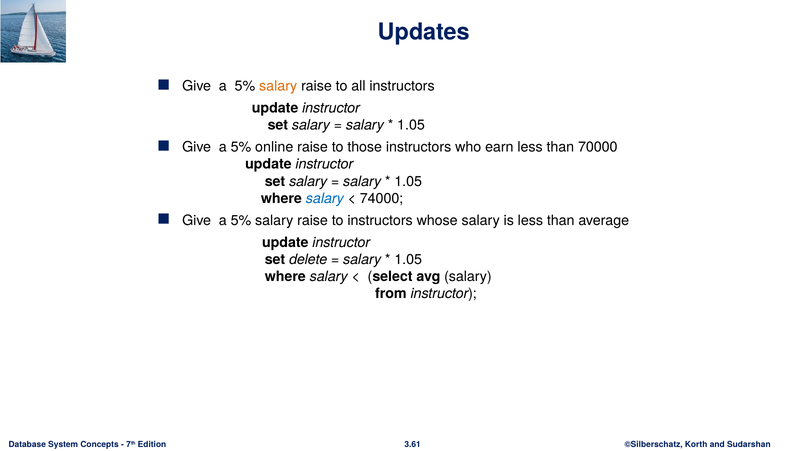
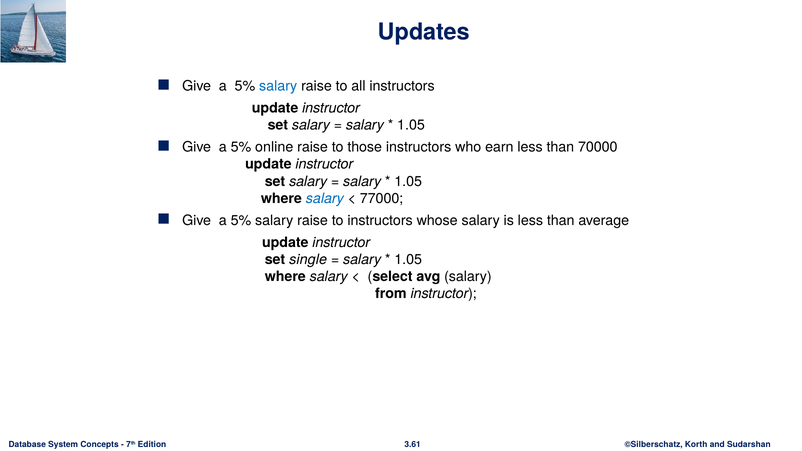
salary at (278, 86) colour: orange -> blue
74000: 74000 -> 77000
delete: delete -> single
